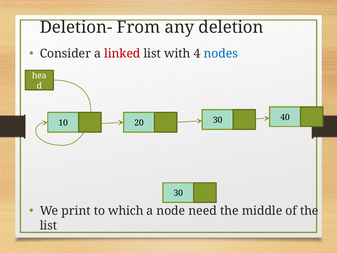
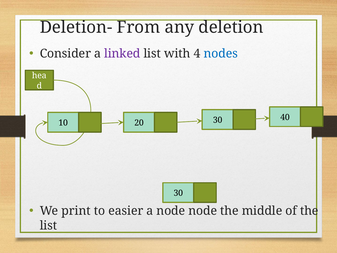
linked colour: red -> purple
which: which -> easier
node need: need -> node
